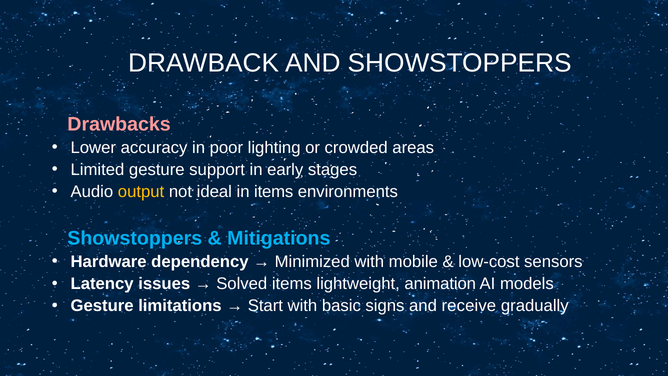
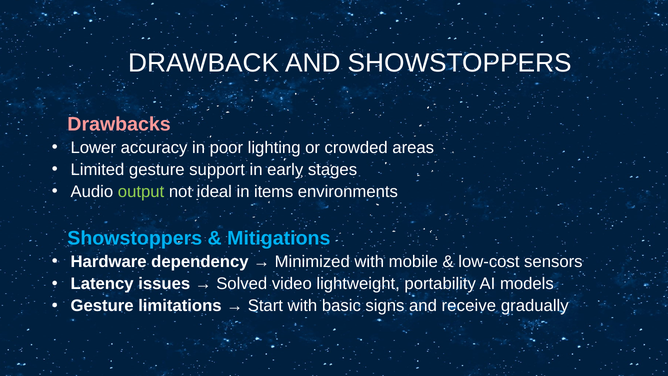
output colour: yellow -> light green
Solved items: items -> video
animation: animation -> portability
